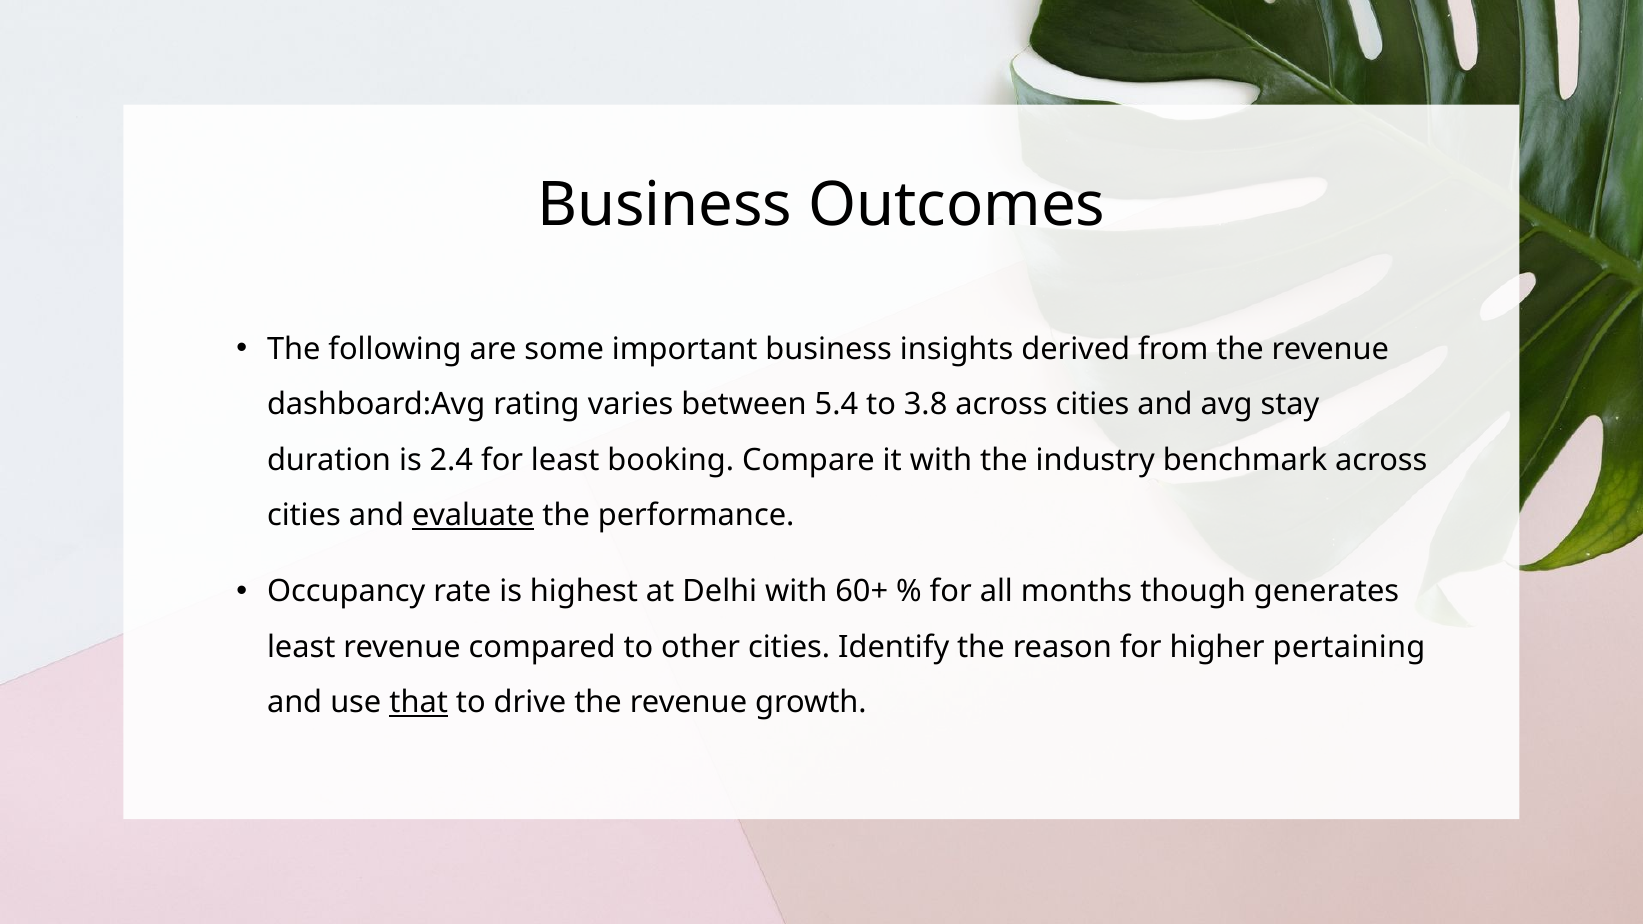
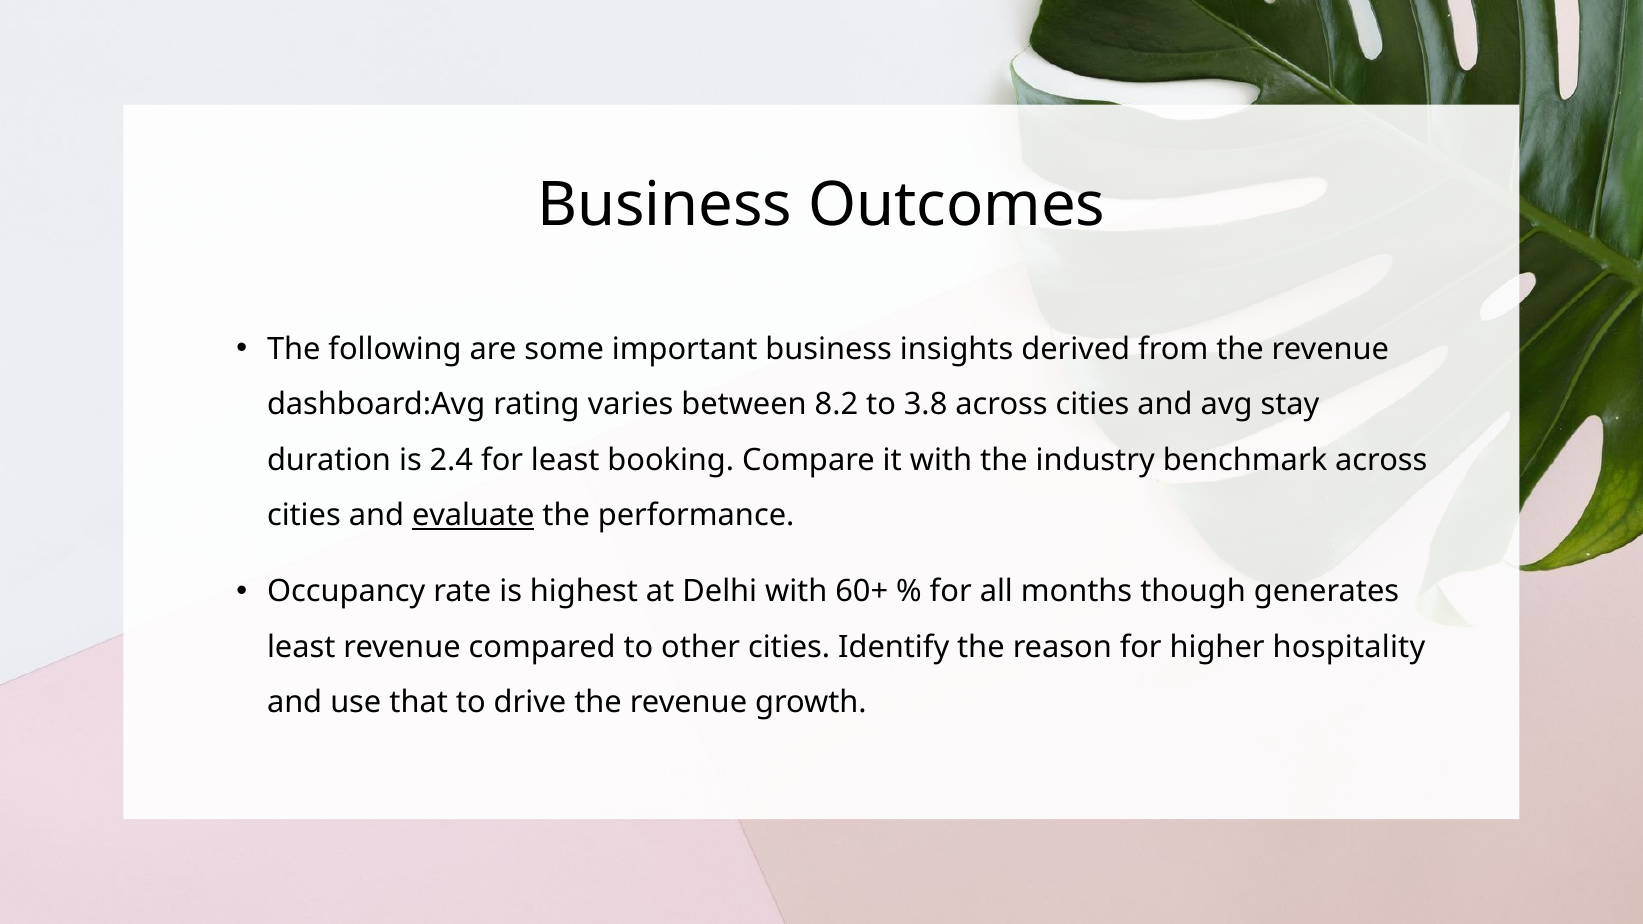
5.4: 5.4 -> 8.2
pertaining: pertaining -> hospitality
that underline: present -> none
